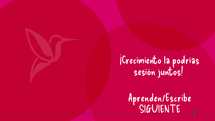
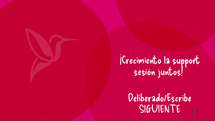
podrías: podrías -> support
Aprenden/Escribe: Aprenden/Escribe -> Deliberado/Escribe
